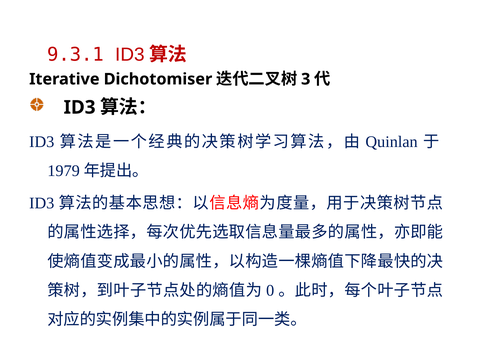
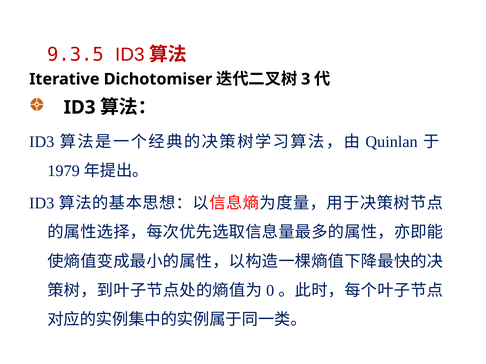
9.3.1: 9.3.1 -> 9.3.5
